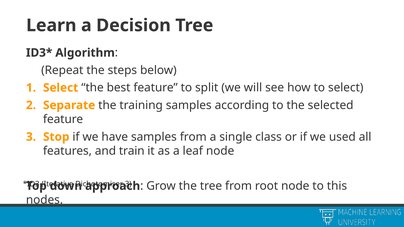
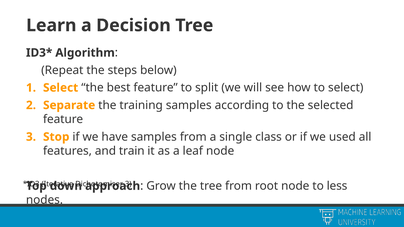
this: this -> less
